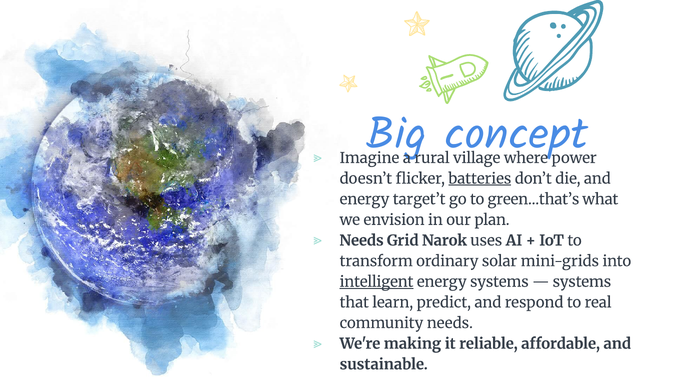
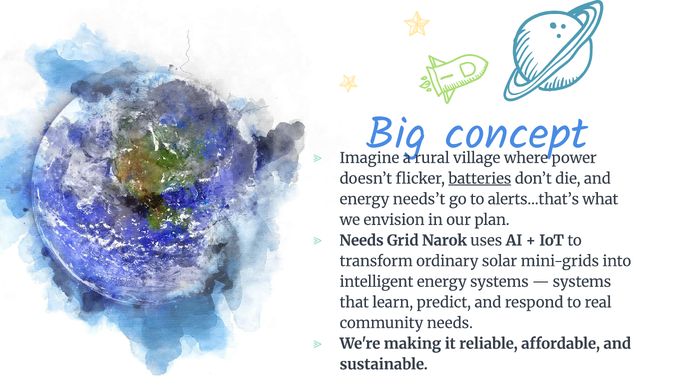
target’t: target’t -> needs’t
green...that’s: green...that’s -> alerts...that’s
intelligent underline: present -> none
